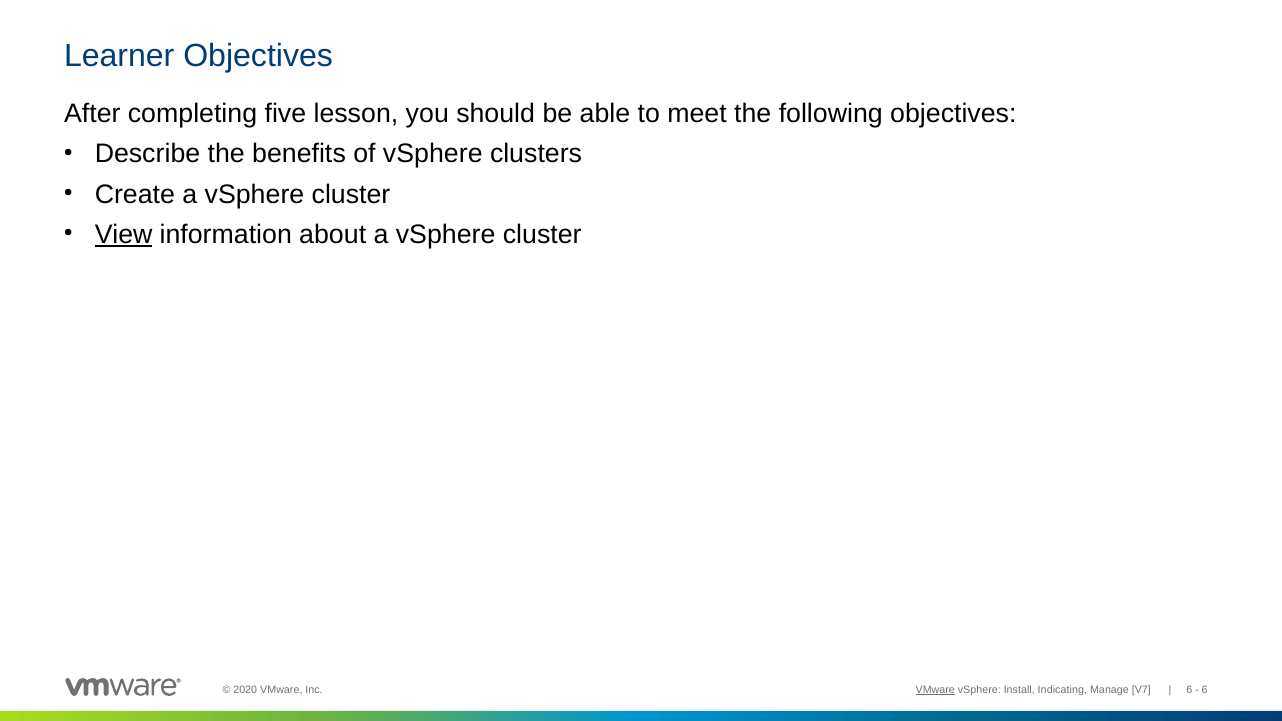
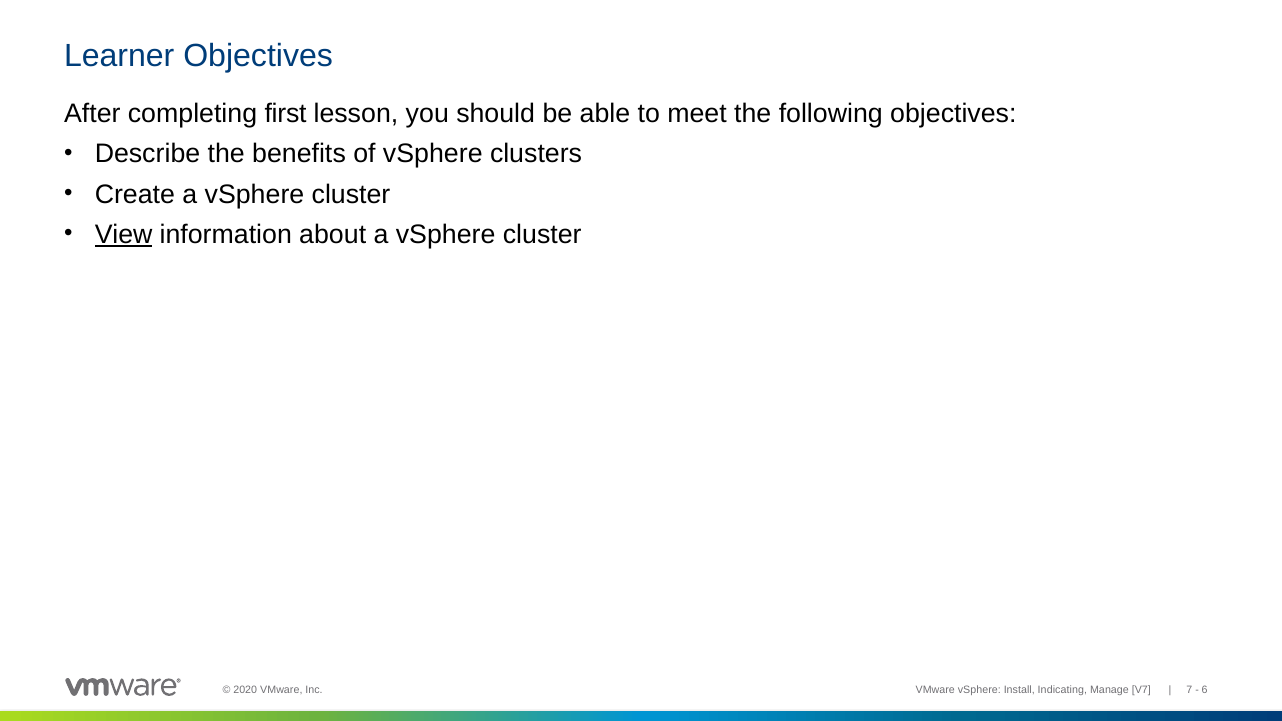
five: five -> first
VMware at (935, 690) underline: present -> none
6 at (1189, 690): 6 -> 7
